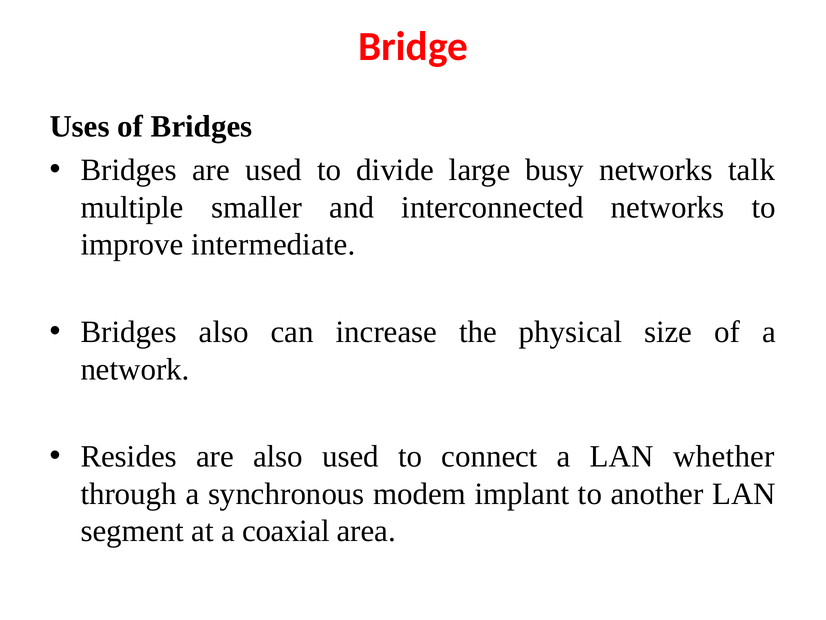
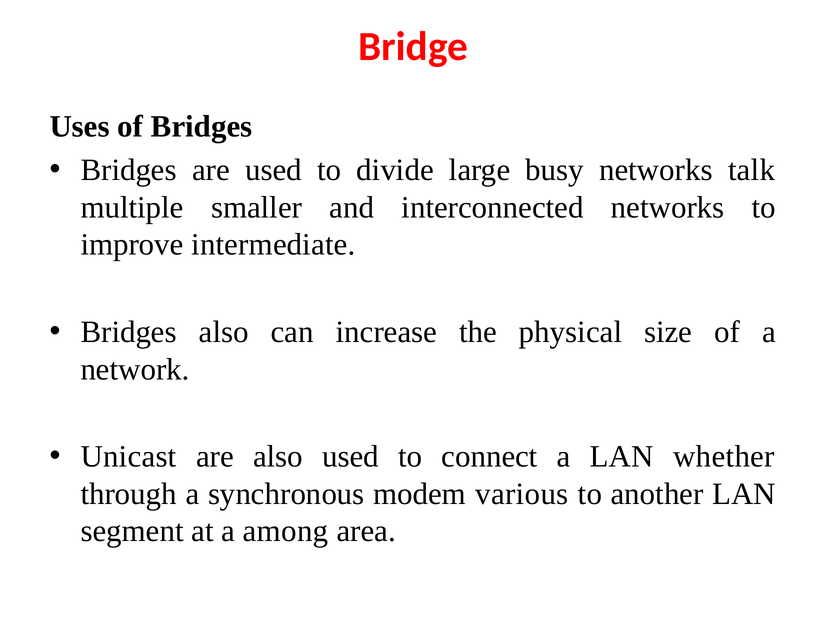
Resides: Resides -> Unicast
implant: implant -> various
coaxial: coaxial -> among
